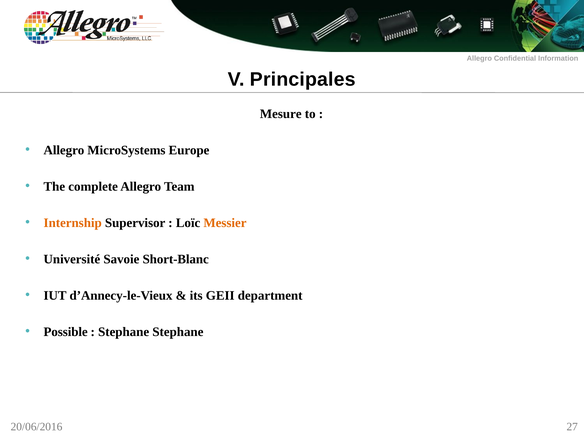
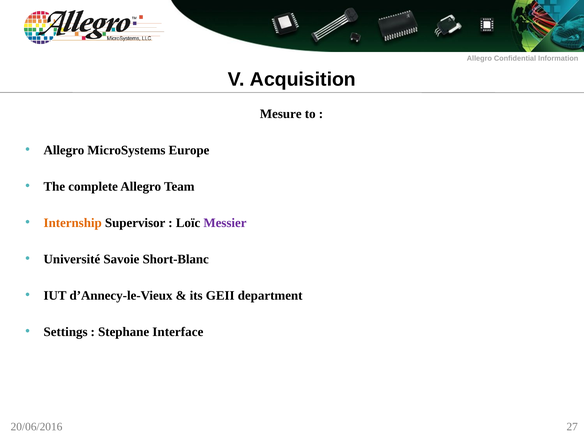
Principales: Principales -> Acquisition
Messier colour: orange -> purple
Possible: Possible -> Settings
Stephane Stephane: Stephane -> Interface
